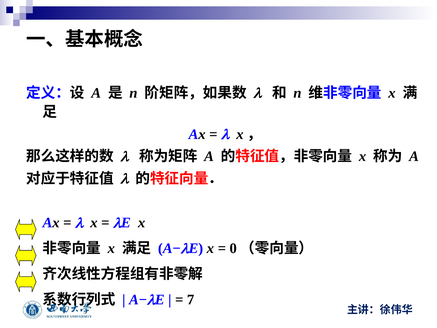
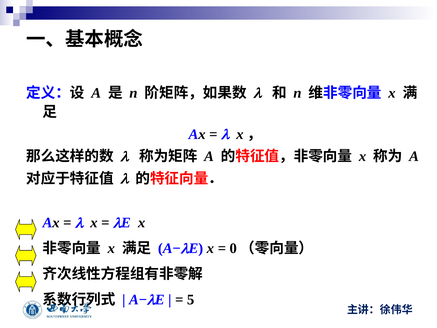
7: 7 -> 5
